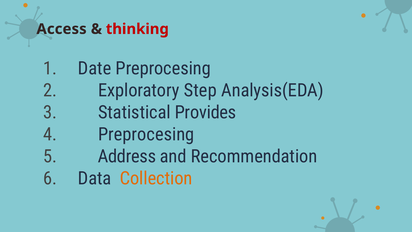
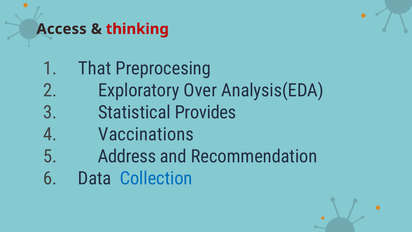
Date: Date -> That
Step: Step -> Over
Preprocesing at (146, 134): Preprocesing -> Vaccinations
Collection colour: orange -> blue
